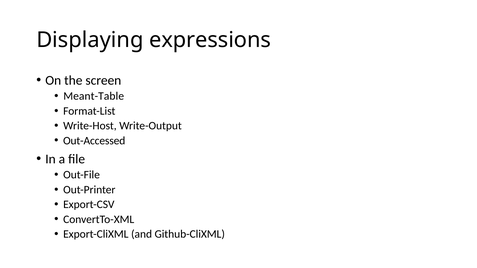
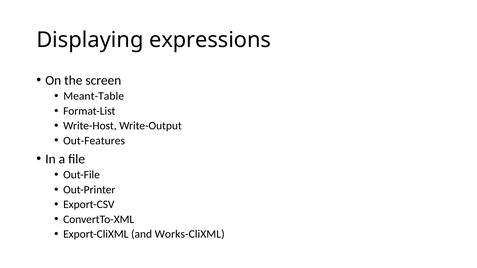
Out-Accessed: Out-Accessed -> Out-Features
Github-CliXML: Github-CliXML -> Works-CliXML
